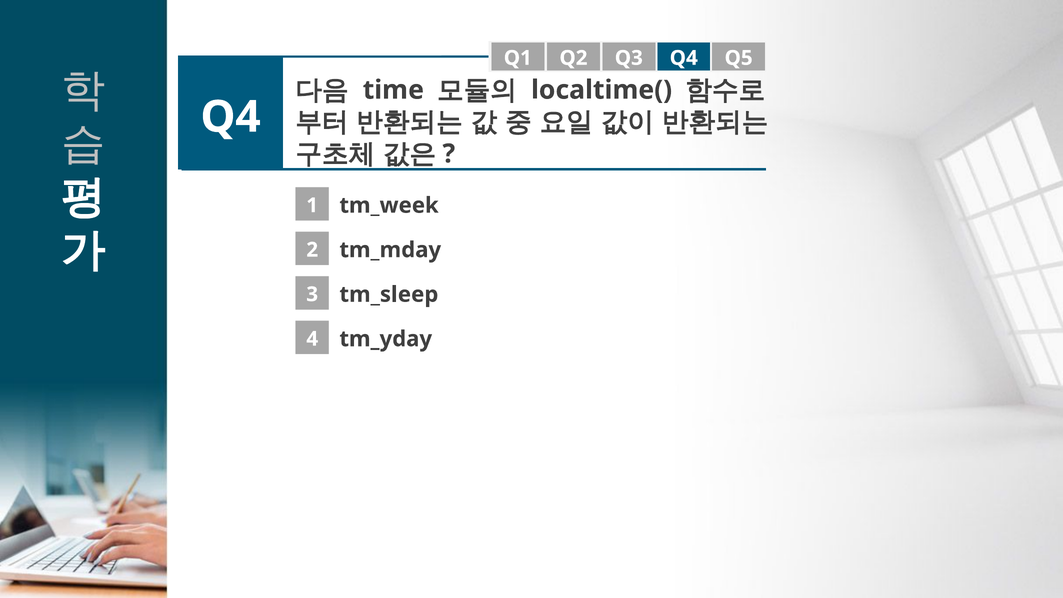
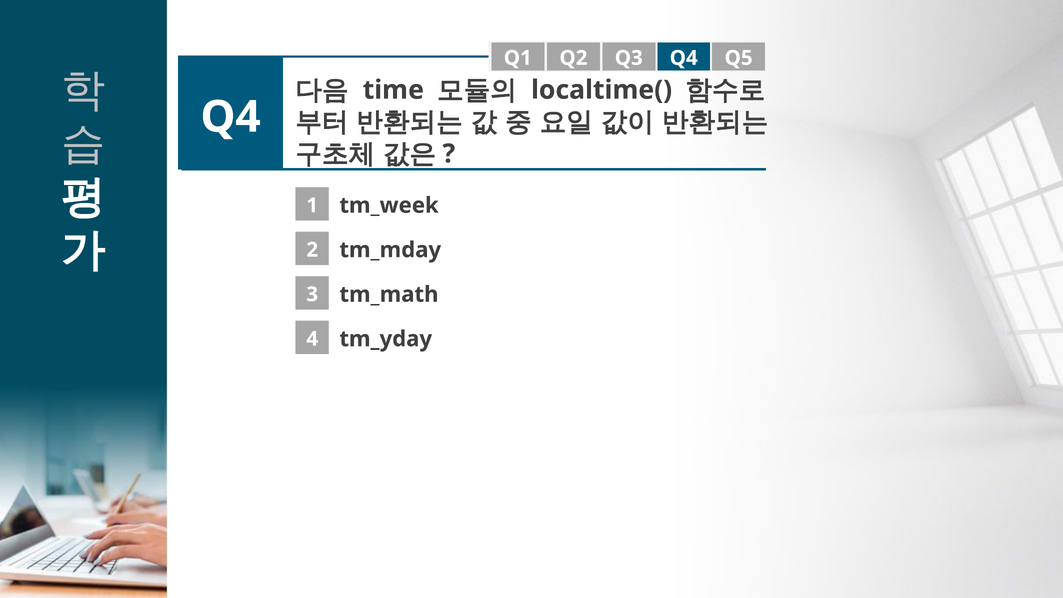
tm_sleep: tm_sleep -> tm_math
